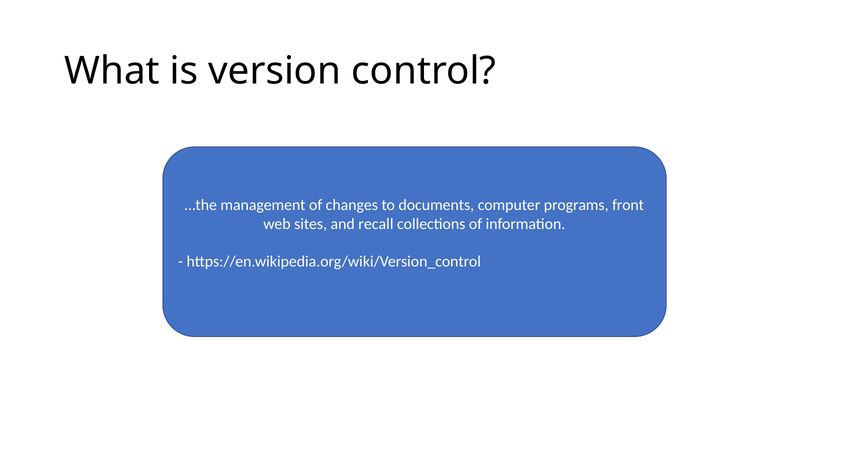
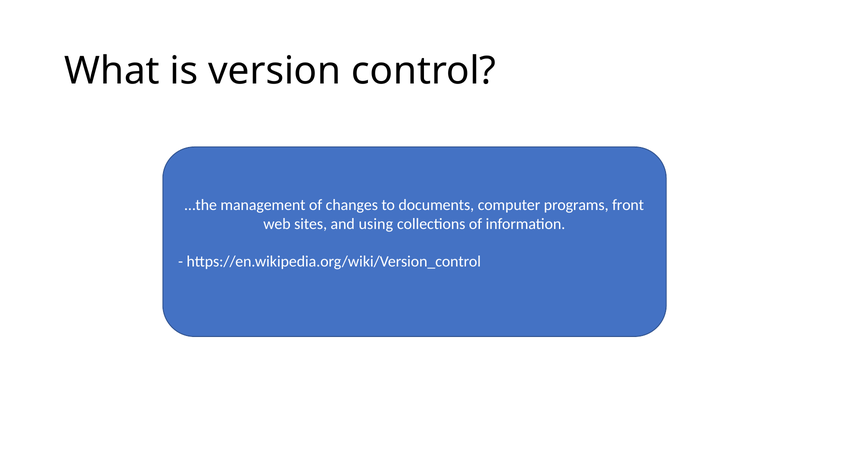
recall: recall -> using
